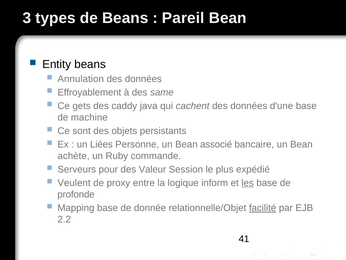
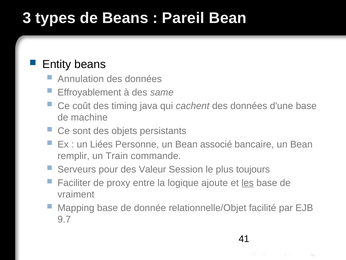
gets: gets -> coût
caddy: caddy -> timing
achète: achète -> remplir
Ruby: Ruby -> Train
expédié: expédié -> toujours
Veulent: Veulent -> Faciliter
inform: inform -> ajoute
profonde: profonde -> vraiment
facilité underline: present -> none
2.2: 2.2 -> 9.7
